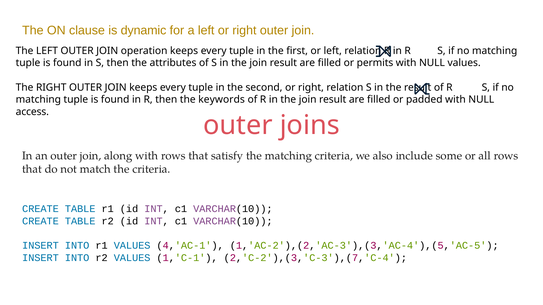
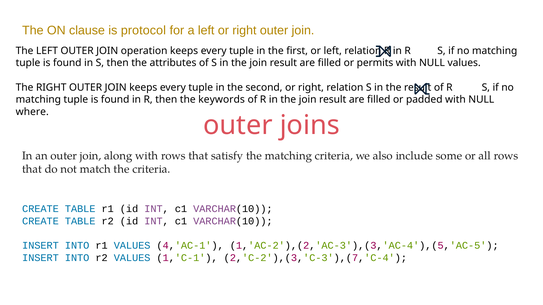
dynamic: dynamic -> protocol
access: access -> where
